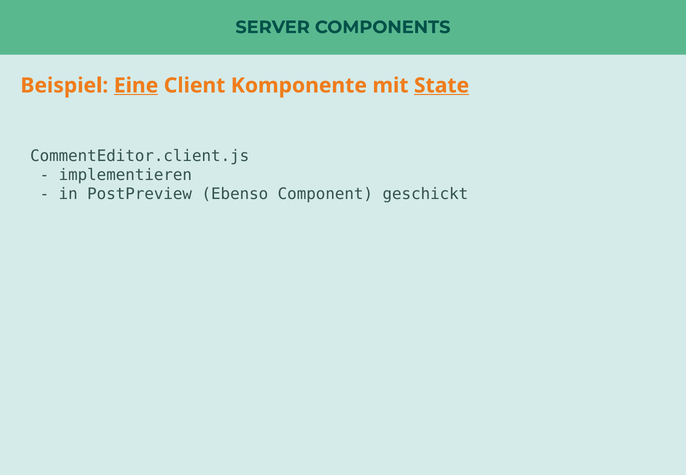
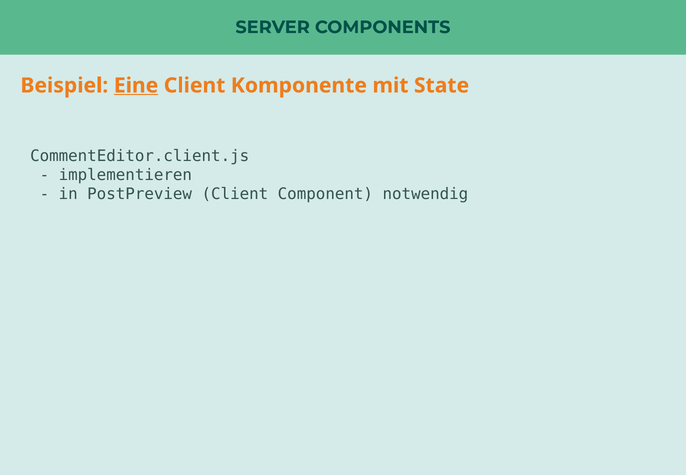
State underline: present -> none
PostPreview Ebenso: Ebenso -> Client
geschickt: geschickt -> notwendig
